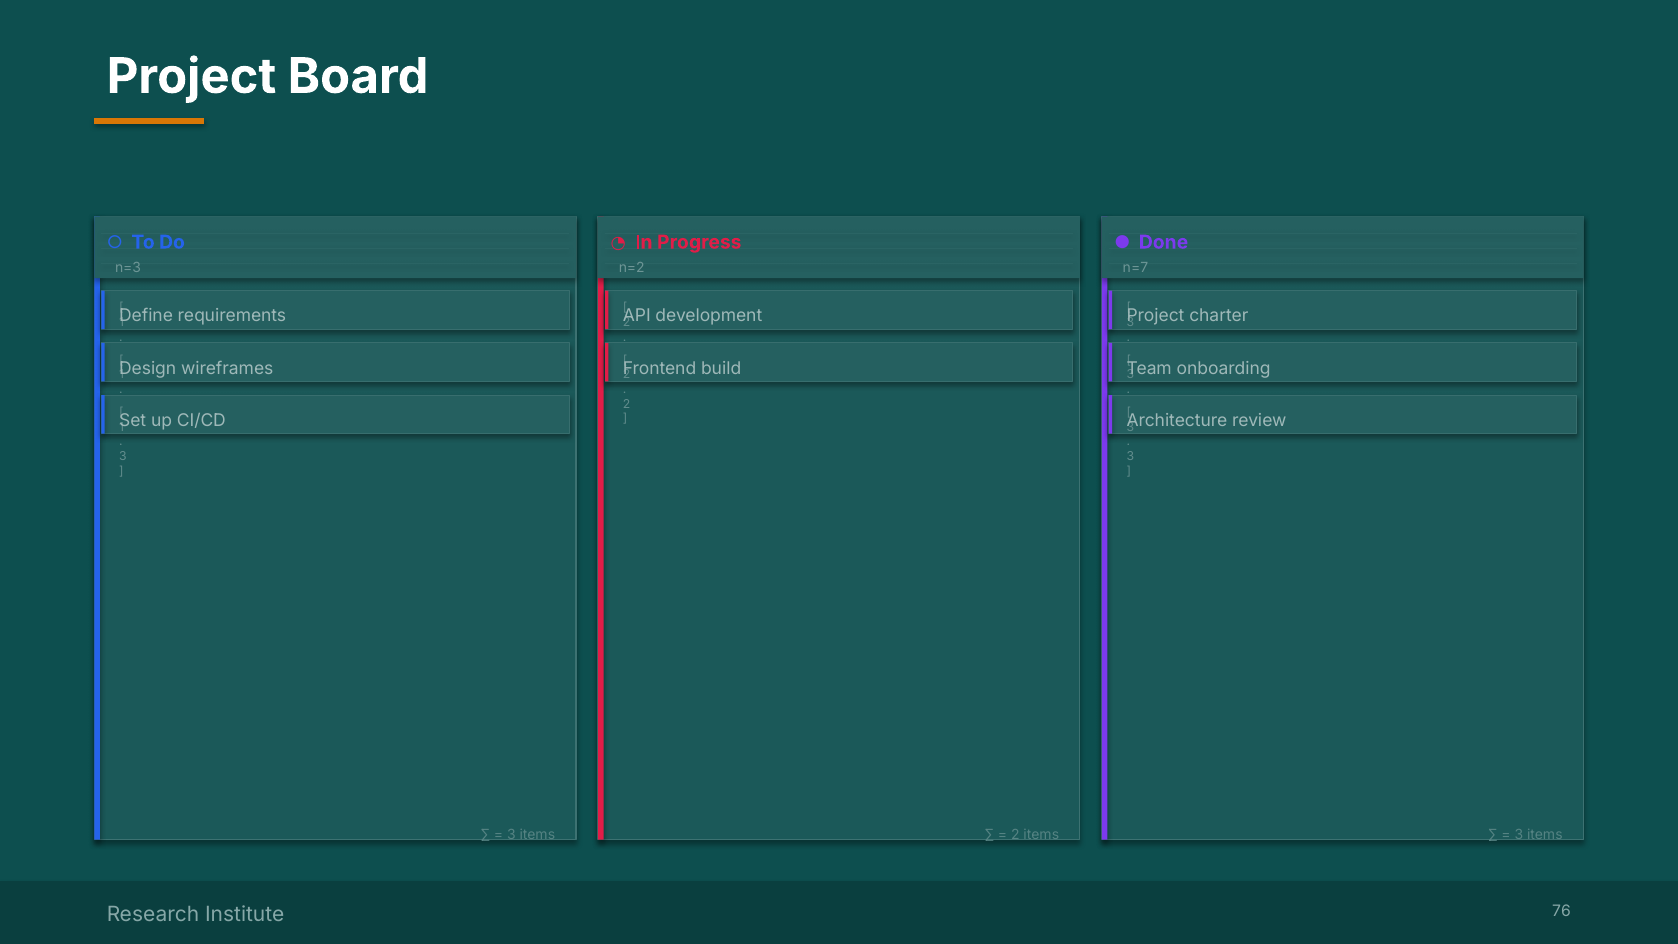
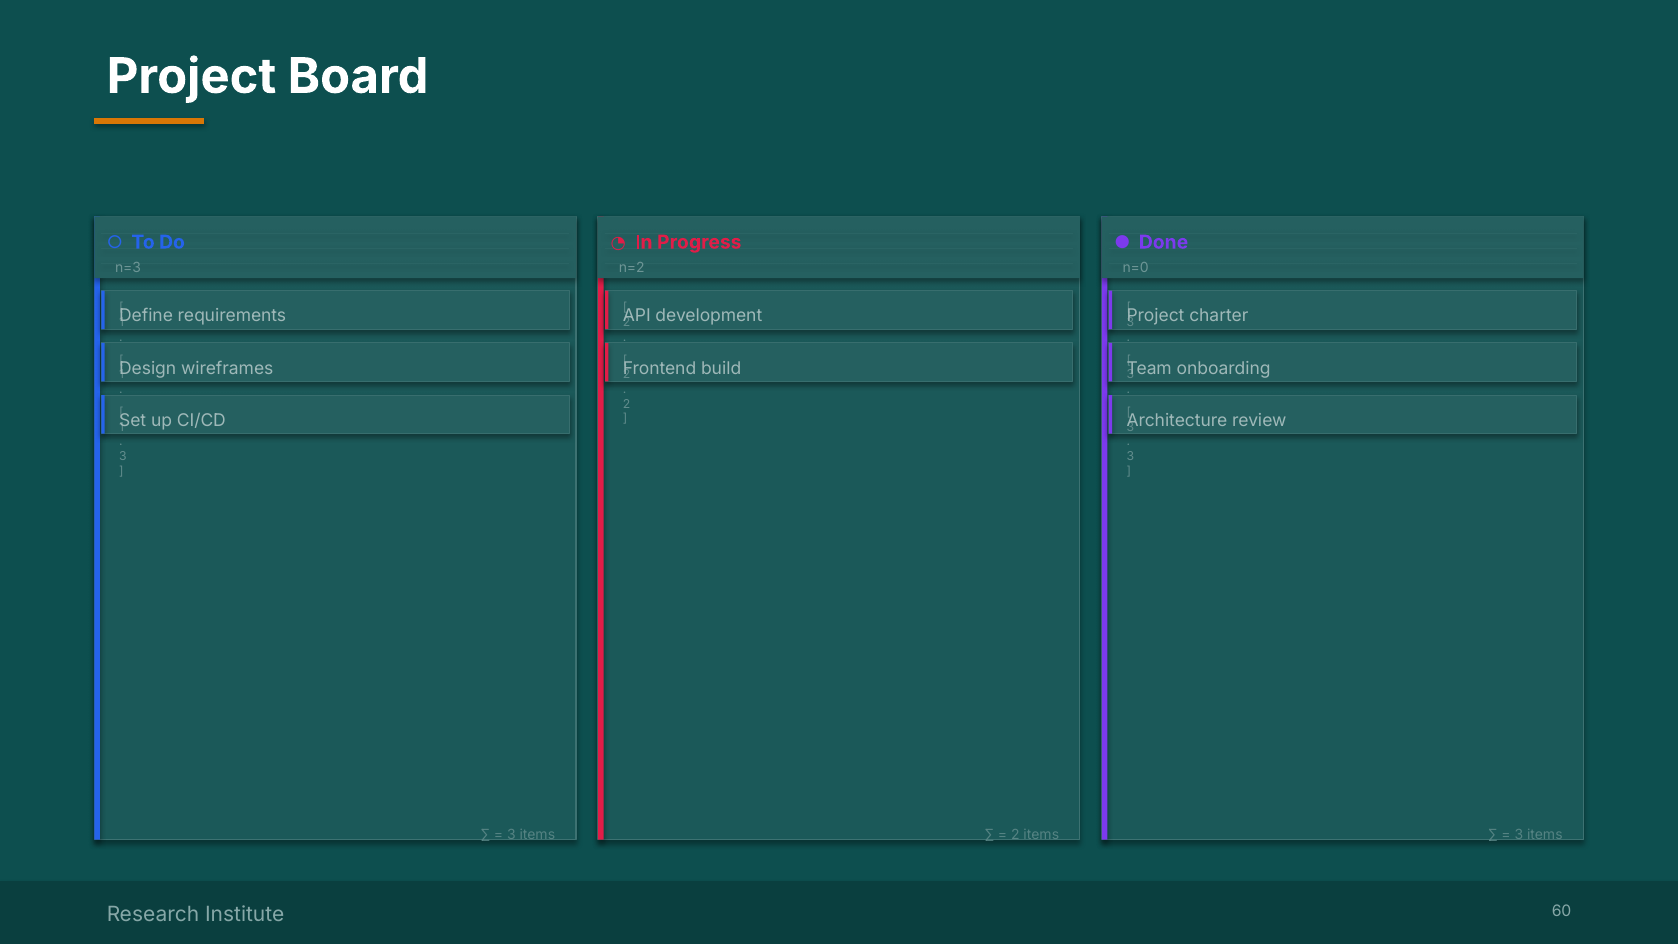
n=7: n=7 -> n=0
76: 76 -> 60
